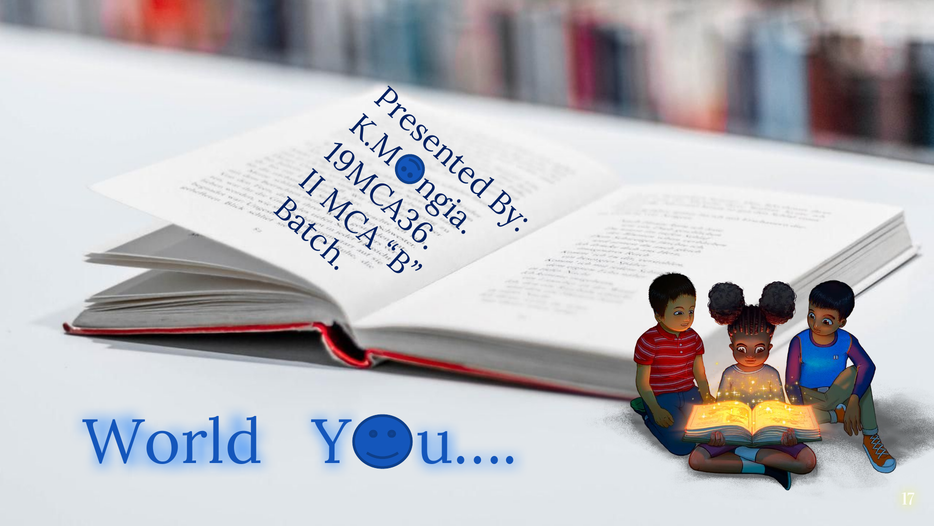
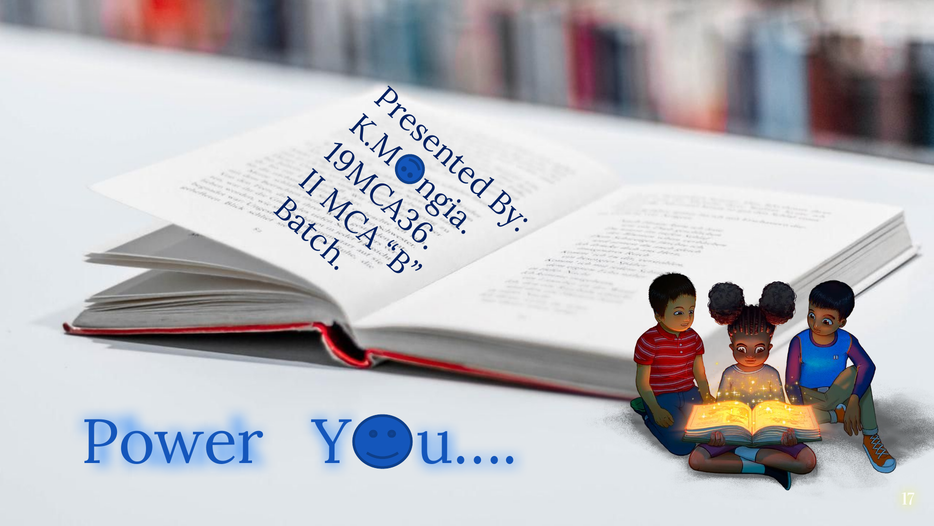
World: World -> Power
